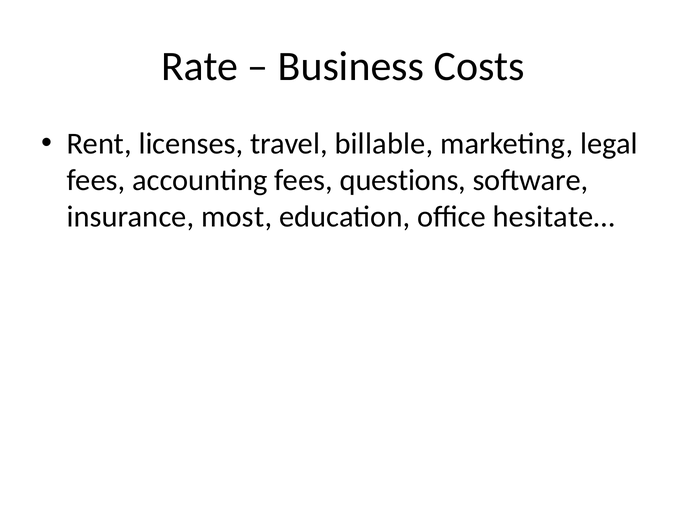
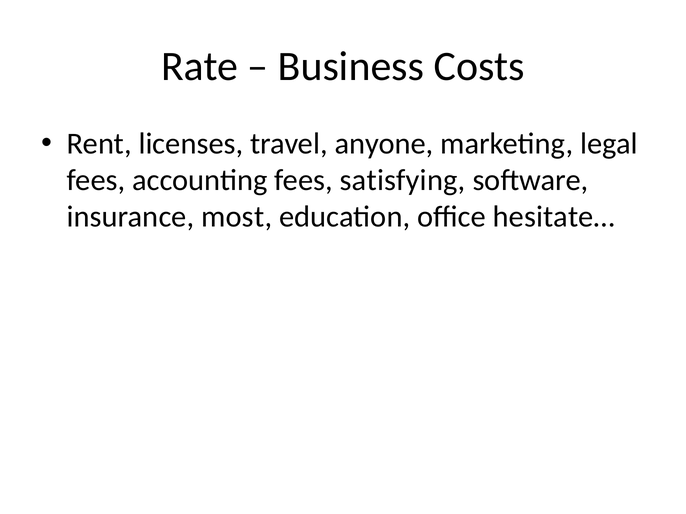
billable: billable -> anyone
questions: questions -> satisfying
